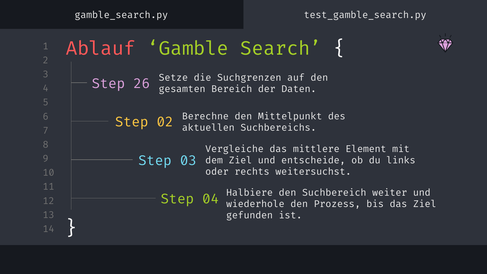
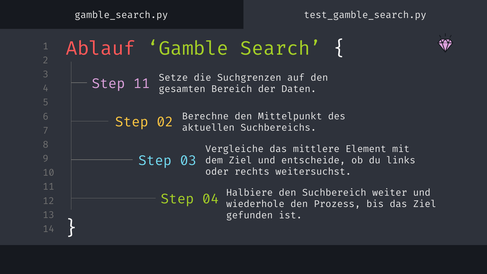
Step 26: 26 -> 11
